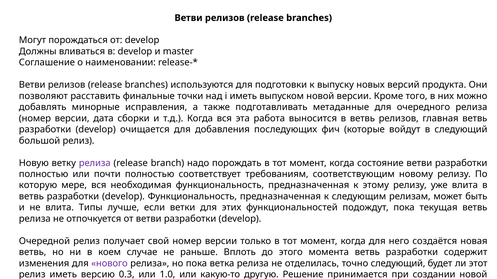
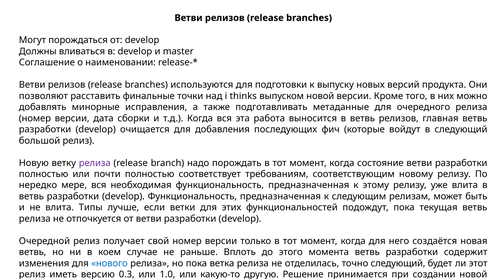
i иметь: иметь -> thinks
которую: которую -> нередко
нового colour: purple -> blue
